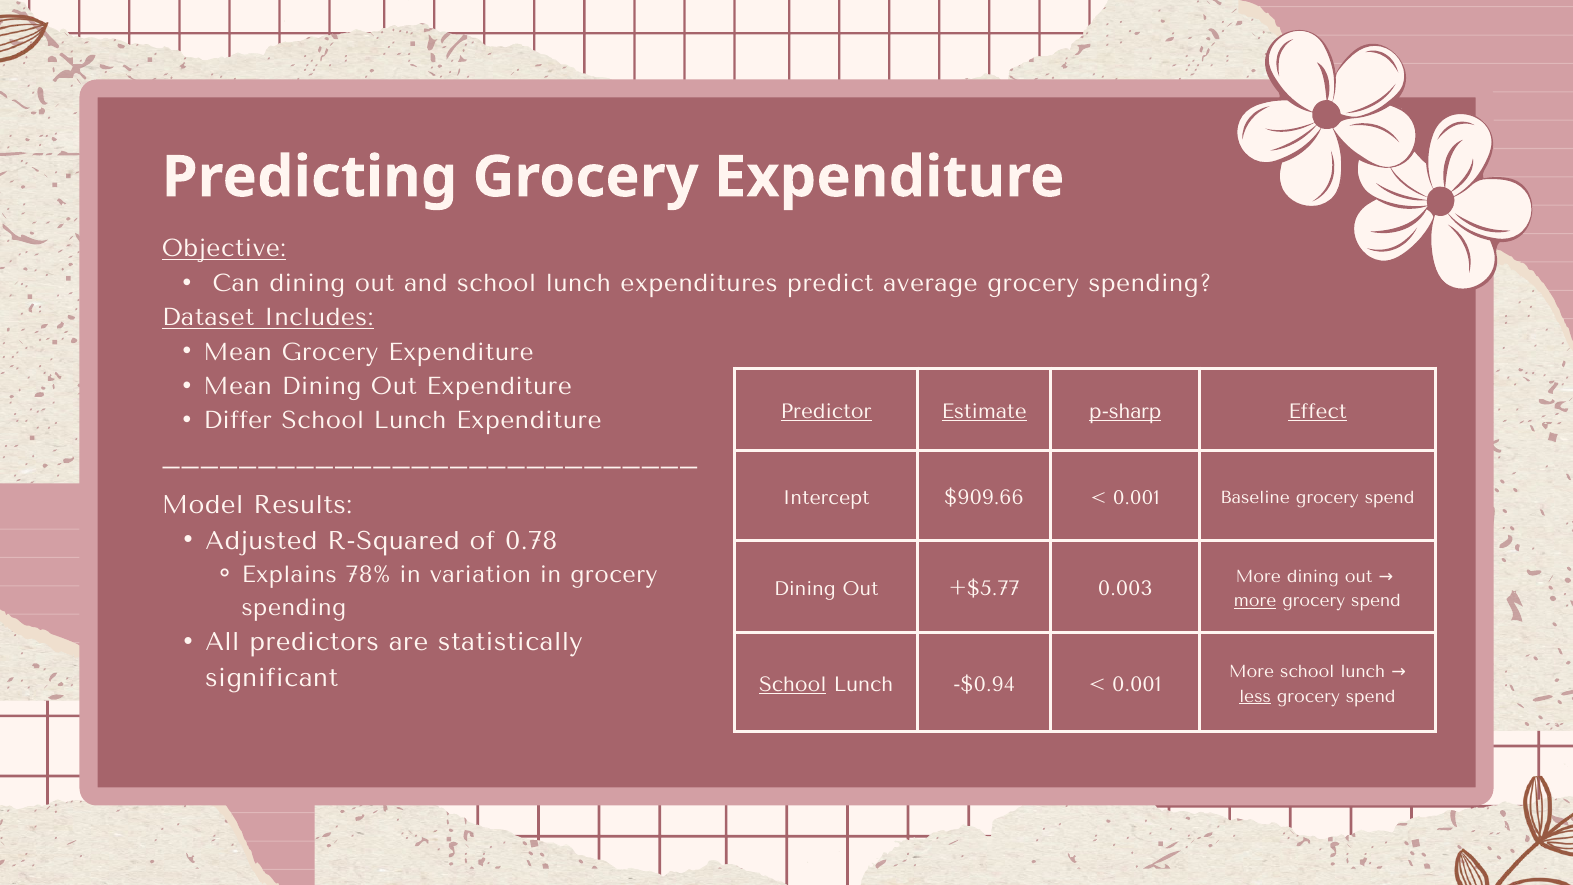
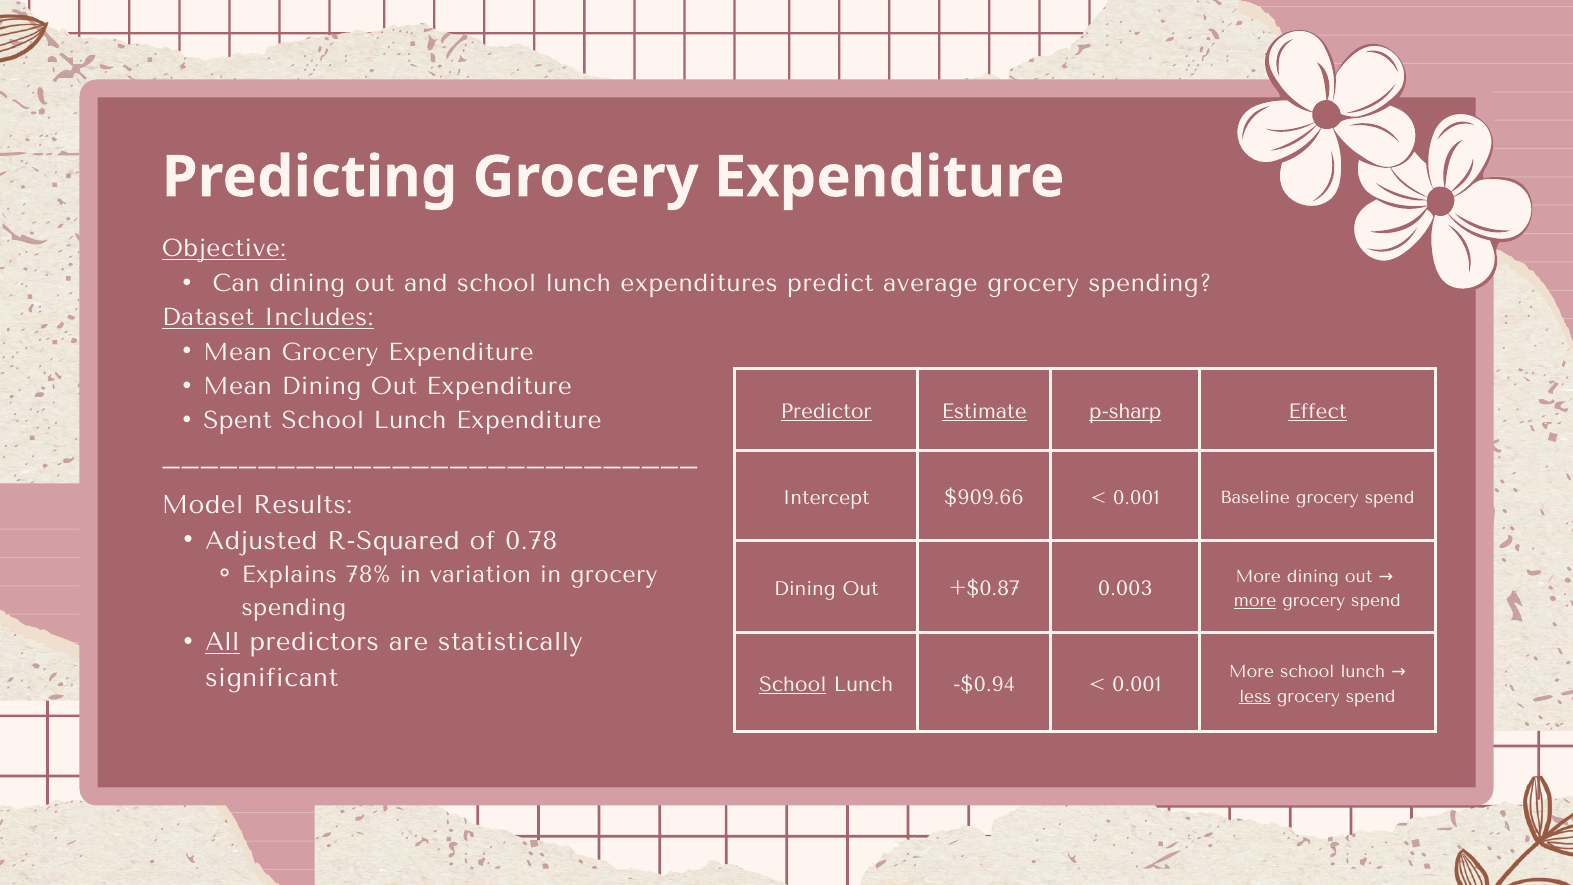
Differ: Differ -> Spent
+$5.77: +$5.77 -> +$0.87
All underline: none -> present
